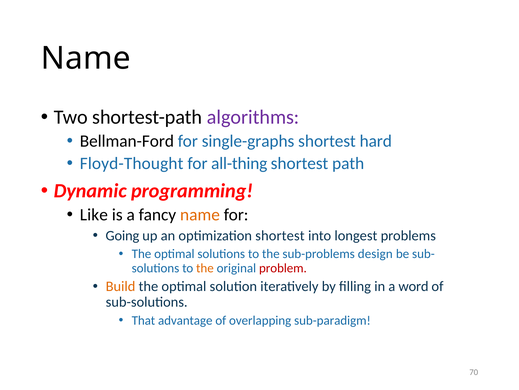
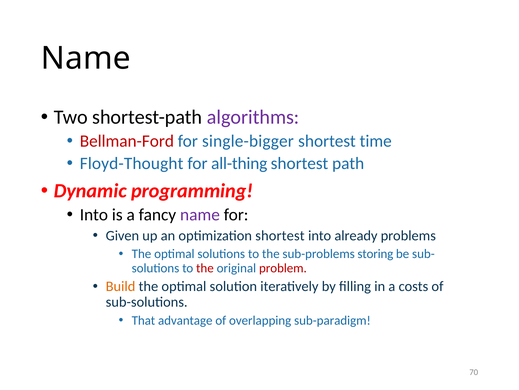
Bellman-Ford colour: black -> red
single-graphs: single-graphs -> single-bigger
hard: hard -> time
Like at (94, 214): Like -> Into
name at (200, 214) colour: orange -> purple
Going: Going -> Given
longest: longest -> already
design: design -> storing
the at (205, 268) colour: orange -> red
word: word -> costs
